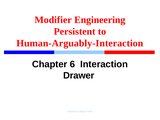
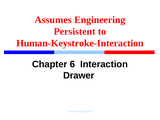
Modifier: Modifier -> Assumes
Human-Arguably-Interaction: Human-Arguably-Interaction -> Human-Keystroke-Interaction
